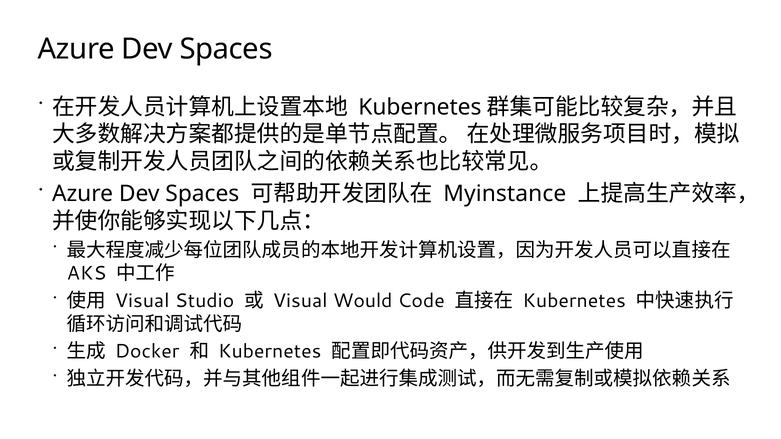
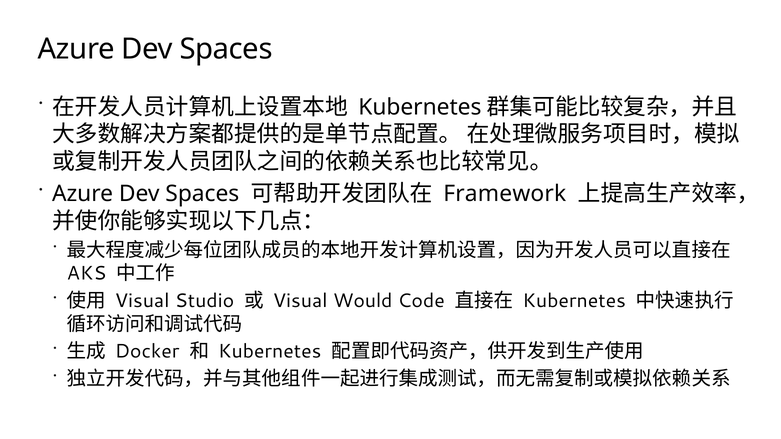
Myinstance: Myinstance -> Framework
